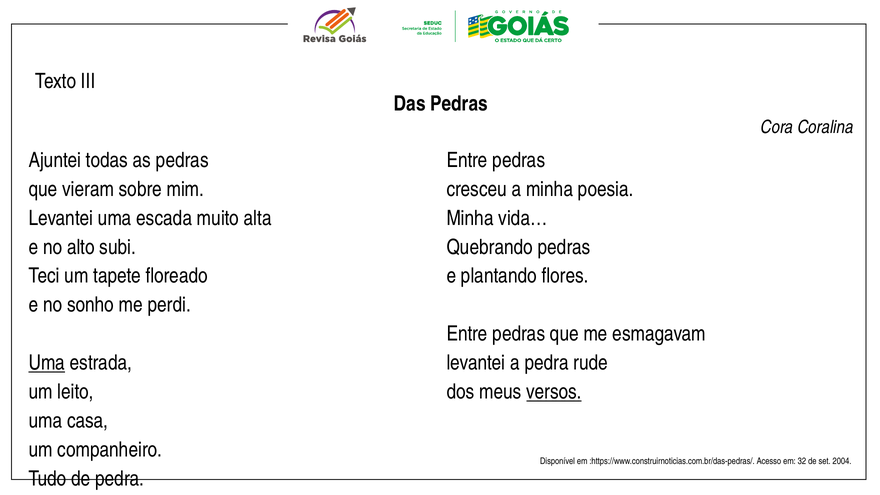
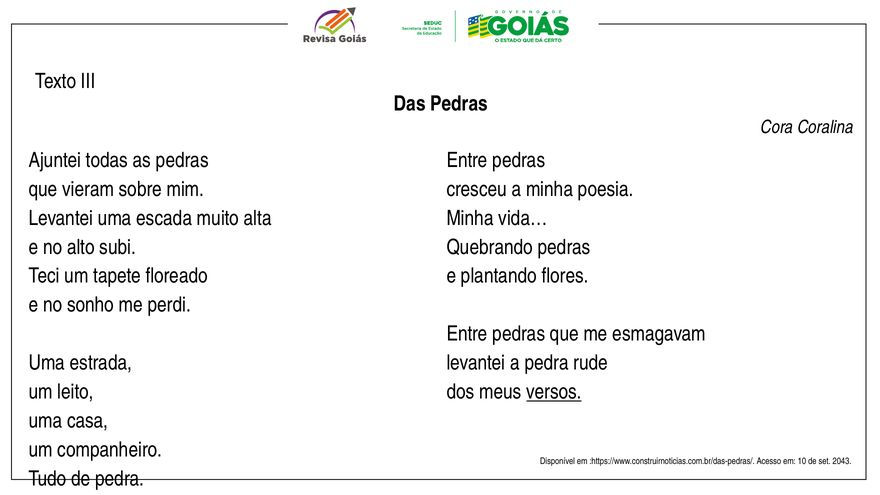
Uma at (47, 363) underline: present -> none
32: 32 -> 10
2004: 2004 -> 2043
